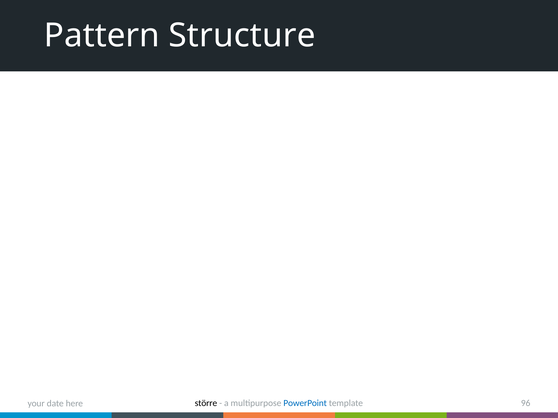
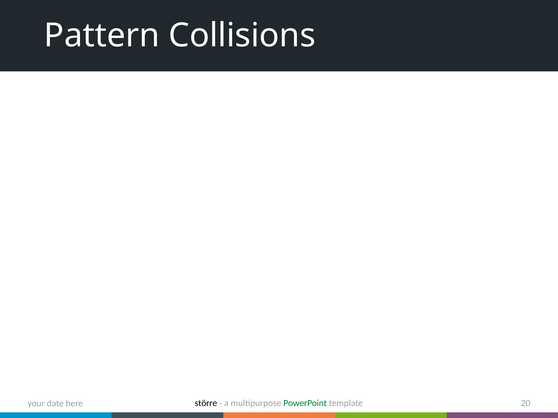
Structure: Structure -> Collisions
PowerPoint colour: blue -> green
96: 96 -> 20
